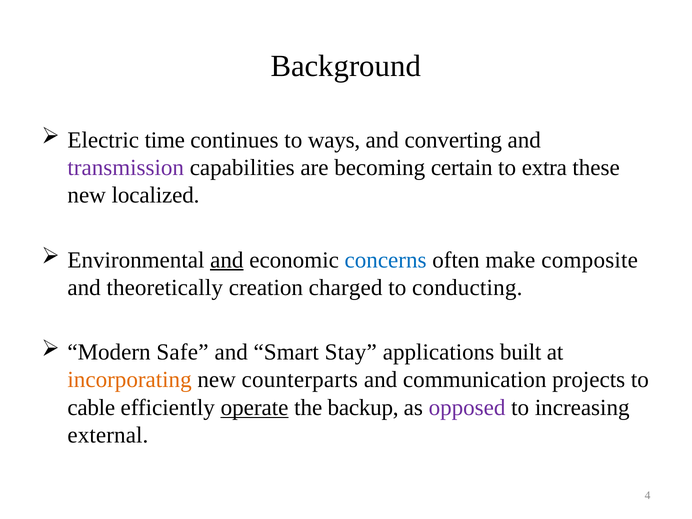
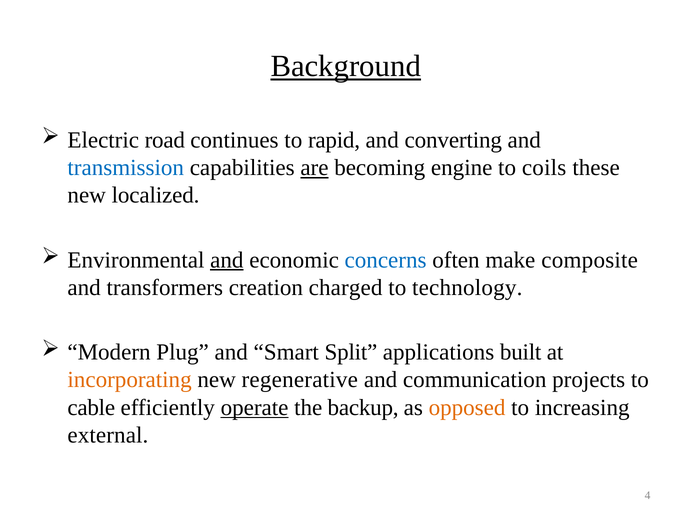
Background underline: none -> present
time: time -> road
ways: ways -> rapid
transmission colour: purple -> blue
are underline: none -> present
certain: certain -> engine
extra: extra -> coils
theoretically: theoretically -> transformers
conducting: conducting -> technology
Safe: Safe -> Plug
Stay: Stay -> Split
counterparts: counterparts -> regenerative
opposed colour: purple -> orange
